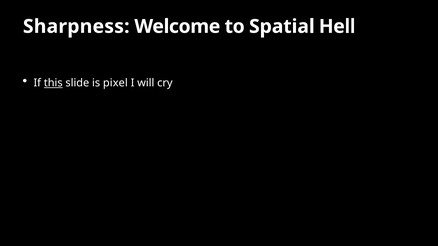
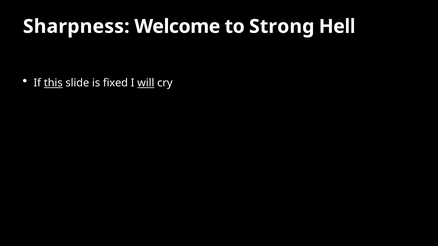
Spatial: Spatial -> Strong
pixel: pixel -> fixed
will underline: none -> present
